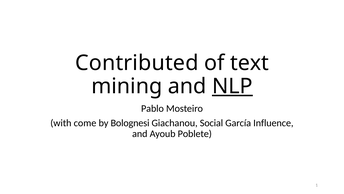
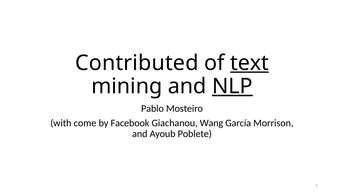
text underline: none -> present
Bolognesi: Bolognesi -> Facebook
Social: Social -> Wang
Influence: Influence -> Morrison
